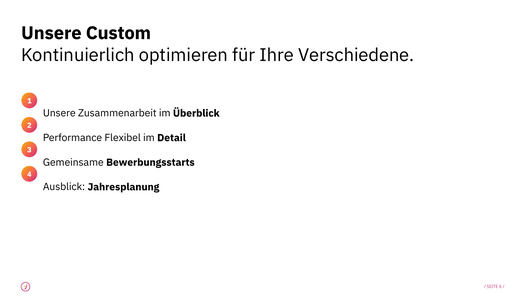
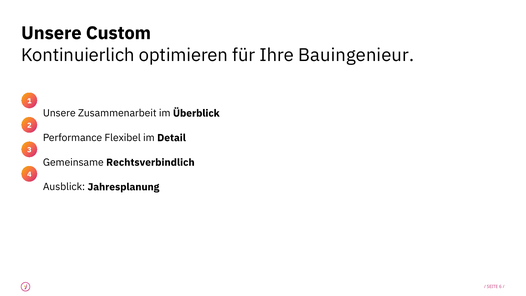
Verschiedene: Verschiedene -> Bauingenieur
Bewerbungsstarts: Bewerbungsstarts -> Rechtsverbindlich
